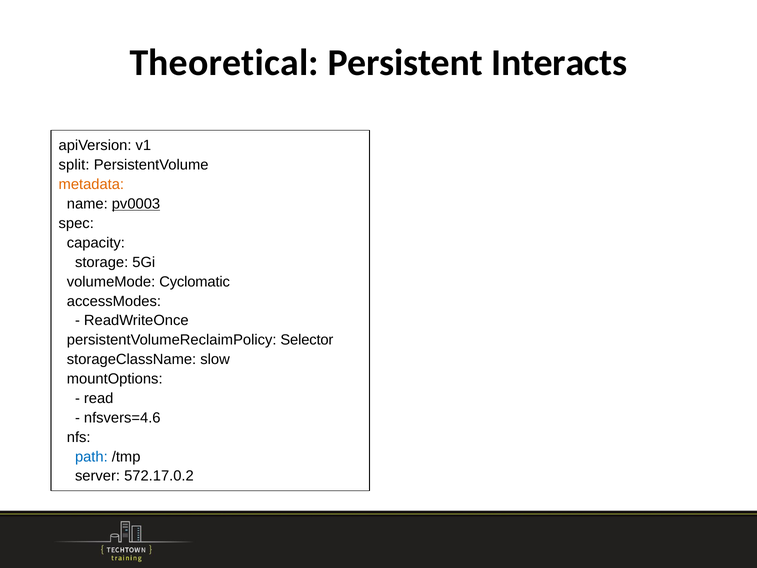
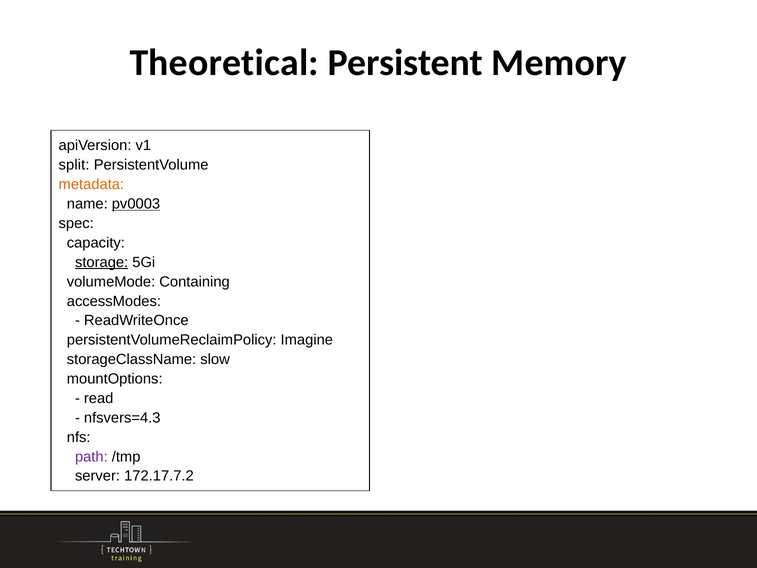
Interacts: Interacts -> Memory
storage underline: none -> present
Cyclomatic: Cyclomatic -> Containing
Selector: Selector -> Imagine
nfsvers=4.6: nfsvers=4.6 -> nfsvers=4.3
path colour: blue -> purple
572.17.0.2: 572.17.0.2 -> 172.17.7.2
